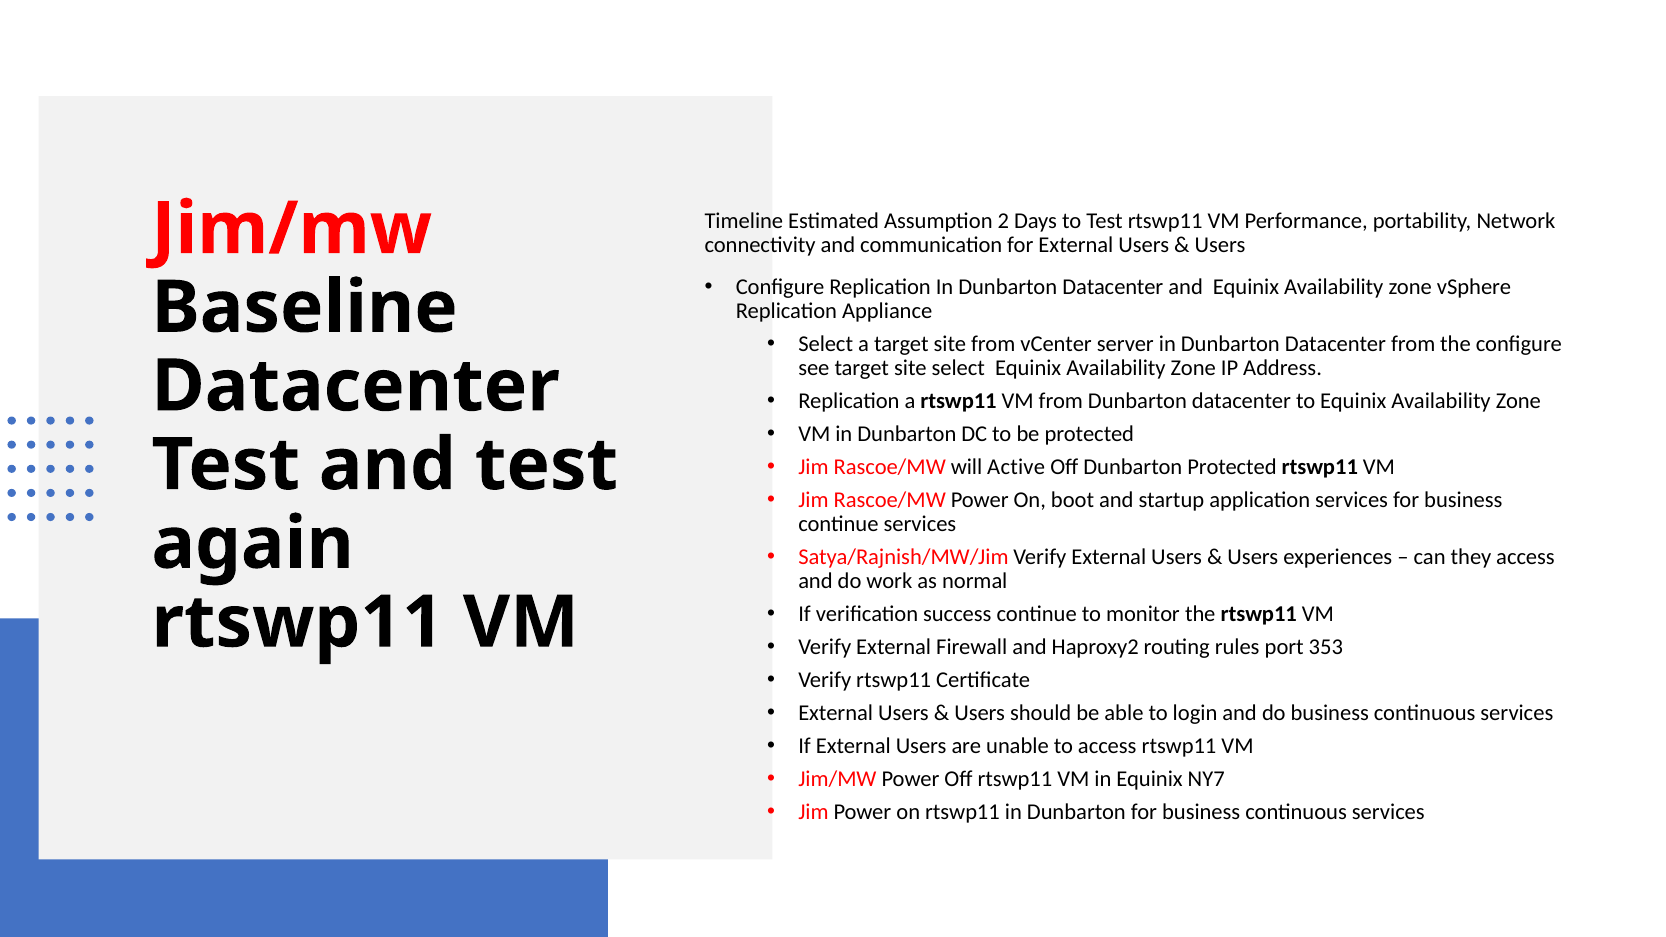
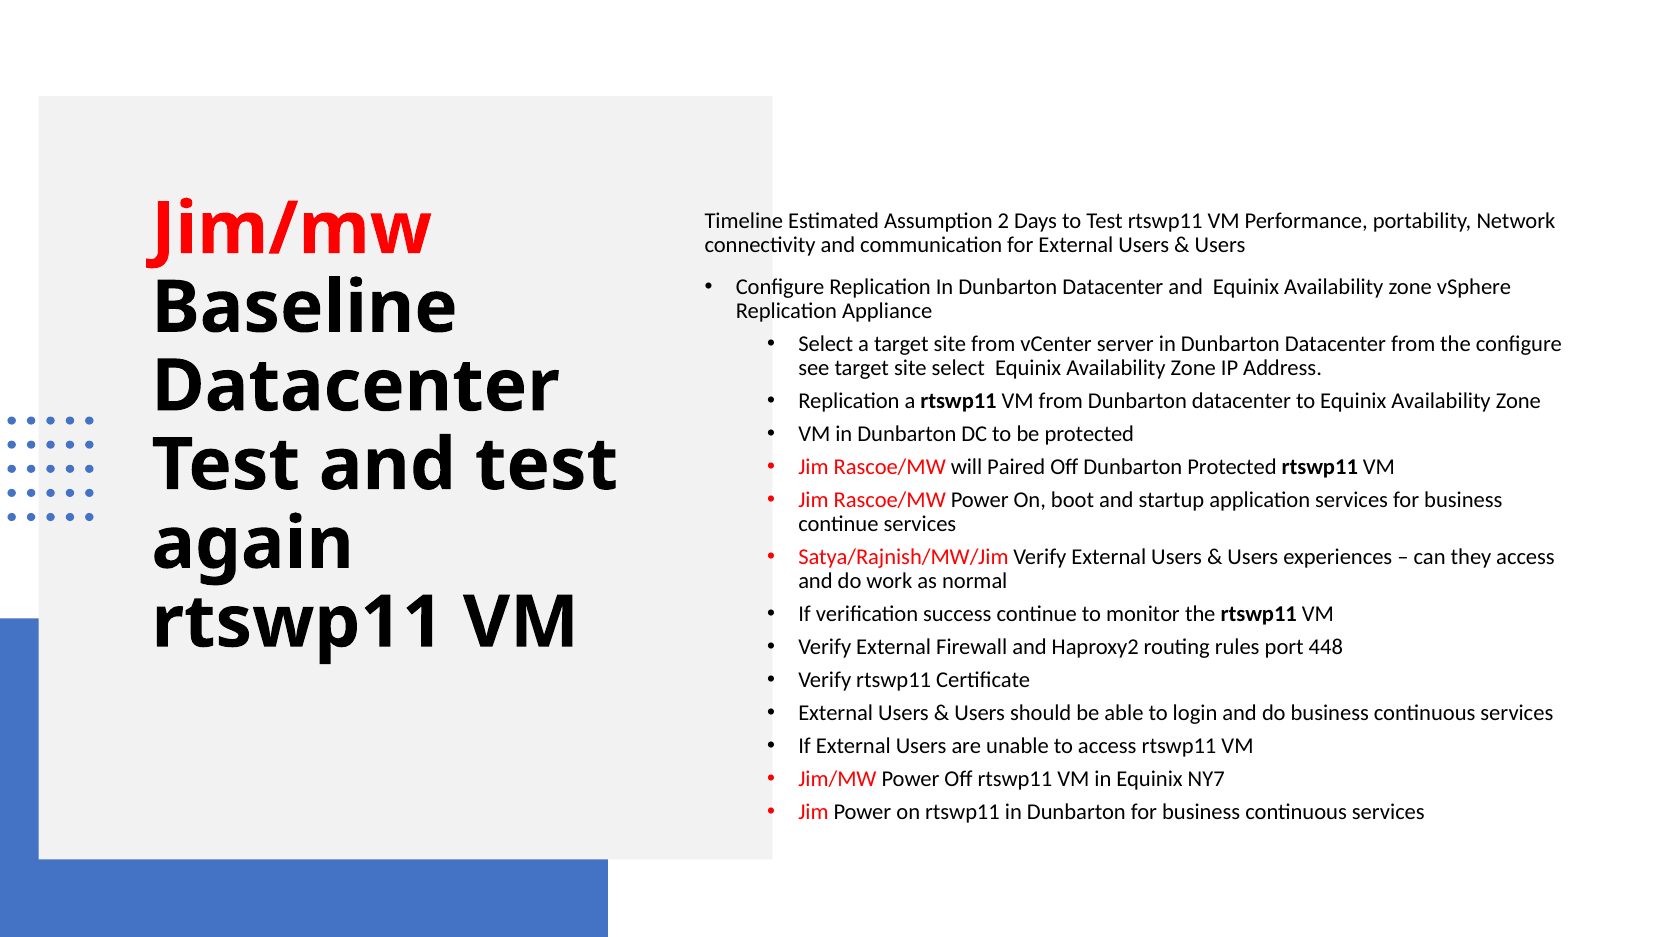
Active: Active -> Paired
353: 353 -> 448
